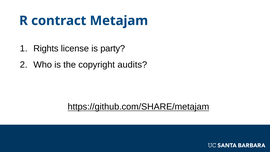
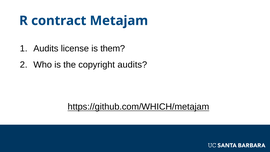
Rights at (46, 49): Rights -> Audits
party: party -> them
https://github.com/SHARE/metajam: https://github.com/SHARE/metajam -> https://github.com/WHICH/metajam
